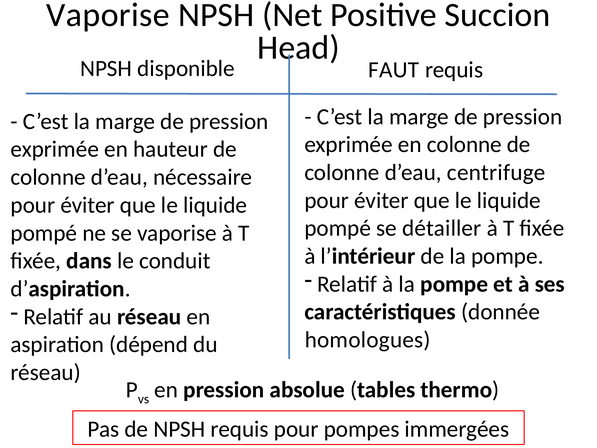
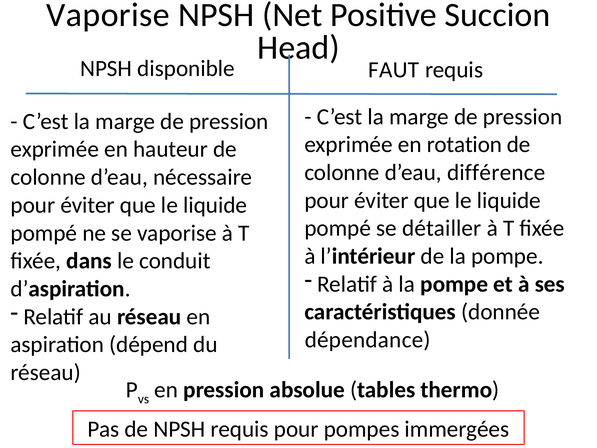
en colonne: colonne -> rotation
centrifuge: centrifuge -> différence
homologues: homologues -> dépendance
